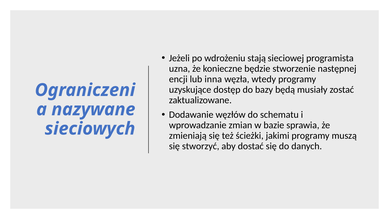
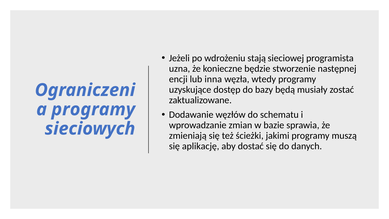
nazywane at (93, 109): nazywane -> programy
stworzyć: stworzyć -> aplikację
